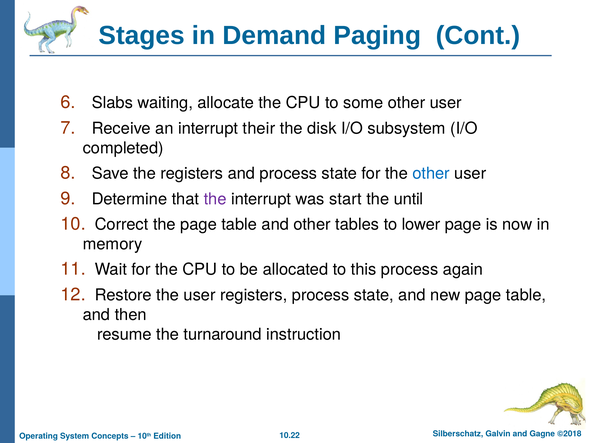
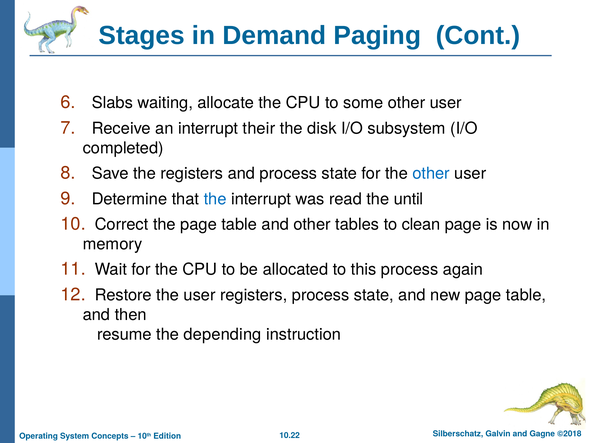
the at (215, 199) colour: purple -> blue
start: start -> read
lower: lower -> clean
turnaround: turnaround -> depending
